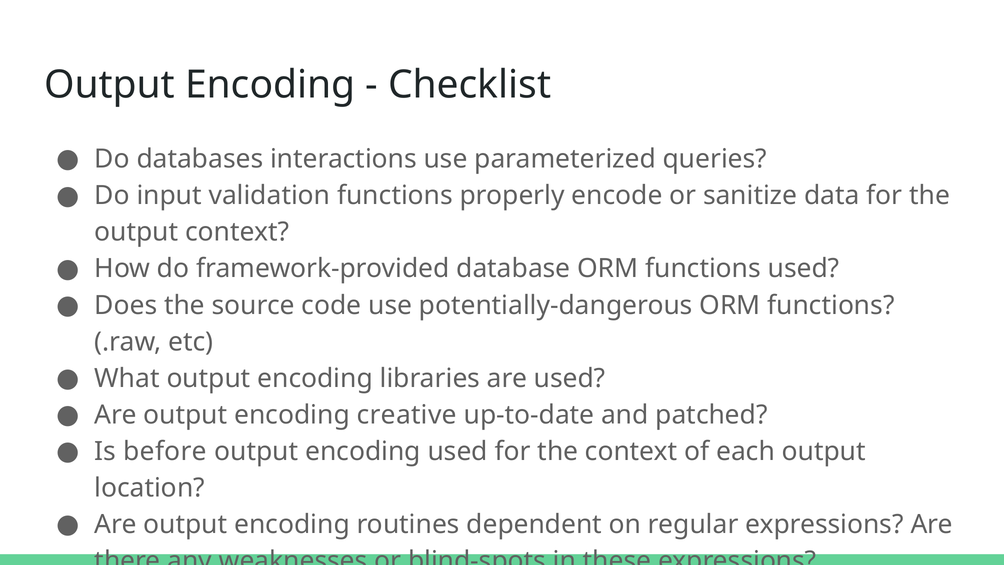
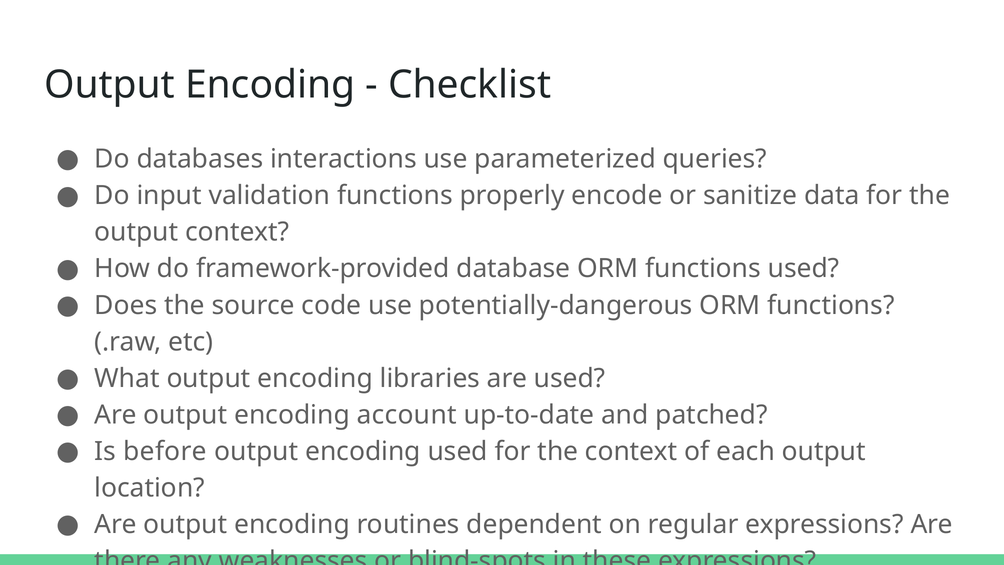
creative: creative -> account
